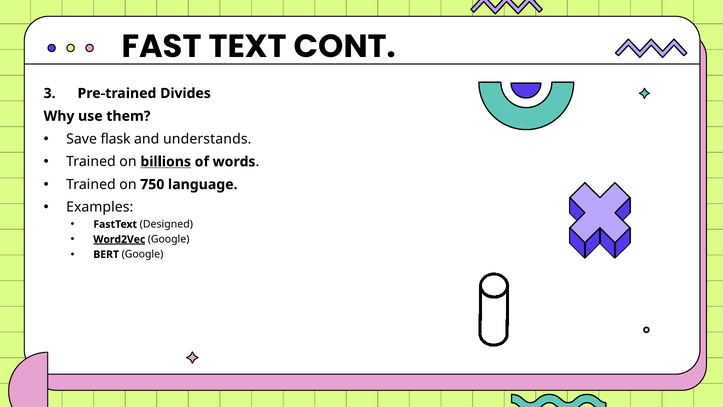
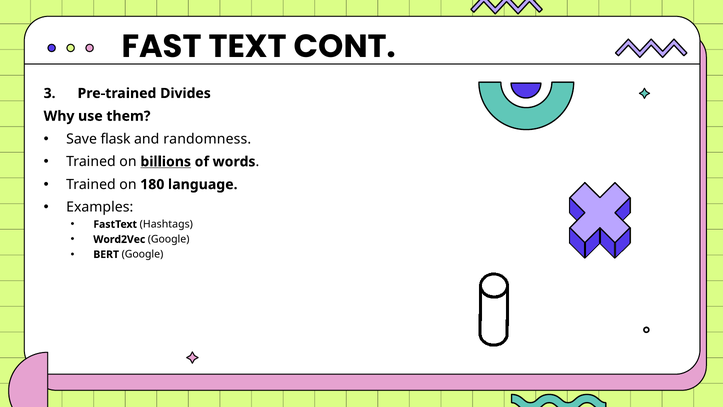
understands: understands -> randomness
750: 750 -> 180
Designed: Designed -> Hashtags
Word2Vec underline: present -> none
